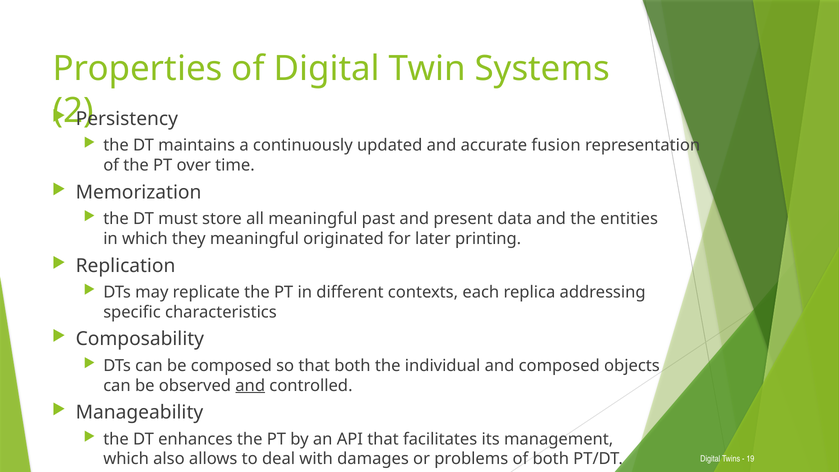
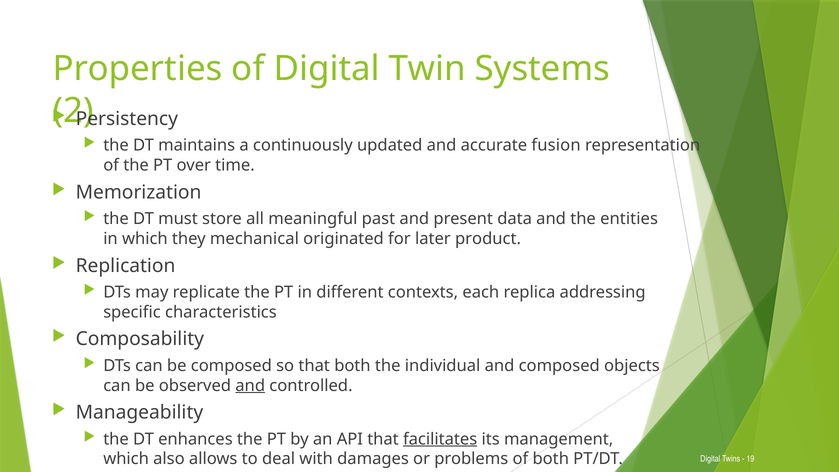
they meaningful: meaningful -> mechanical
printing: printing -> product
facilitates underline: none -> present
